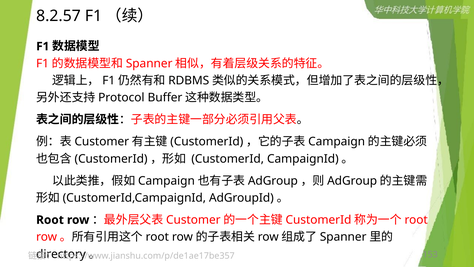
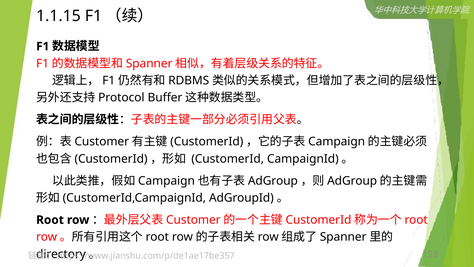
8.2.57: 8.2.57 -> 1.1.15
